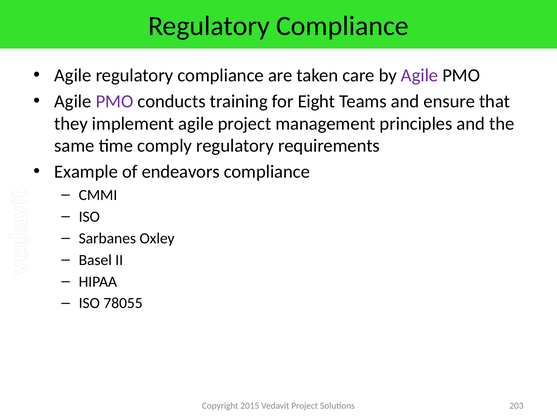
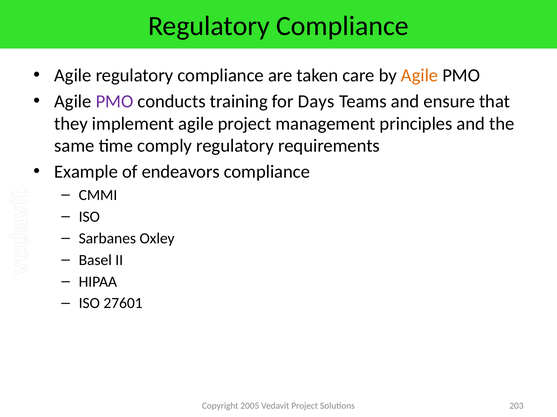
Agile at (420, 76) colour: purple -> orange
Eight: Eight -> Days
78055: 78055 -> 27601
2015: 2015 -> 2005
